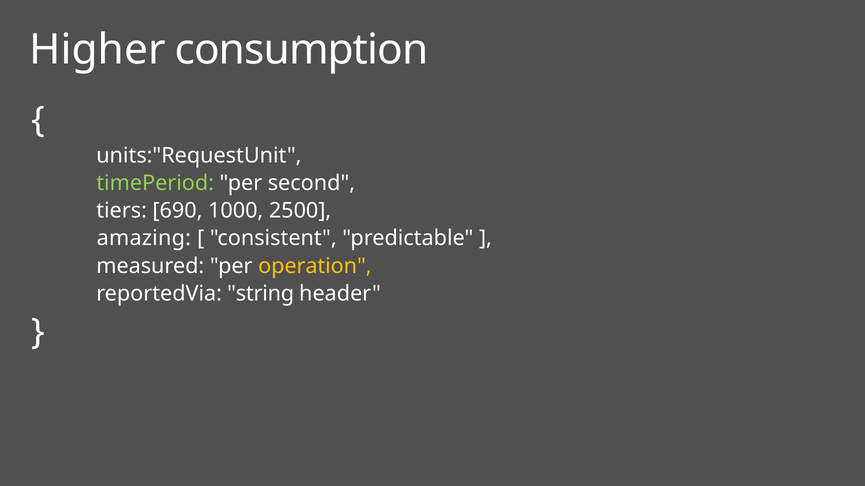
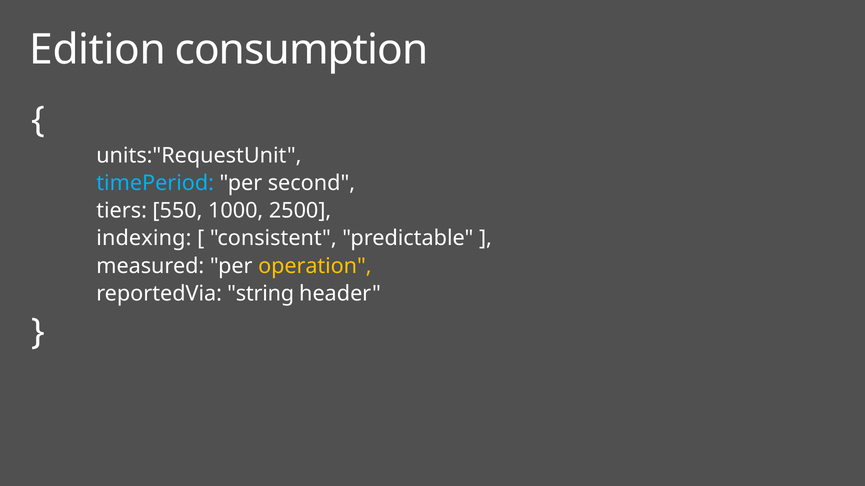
Higher: Higher -> Edition
timePeriod colour: light green -> light blue
690: 690 -> 550
amazing: amazing -> indexing
